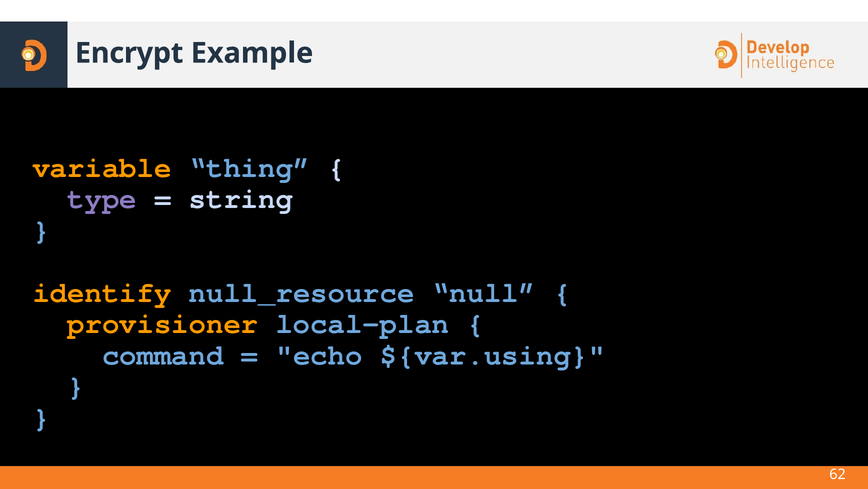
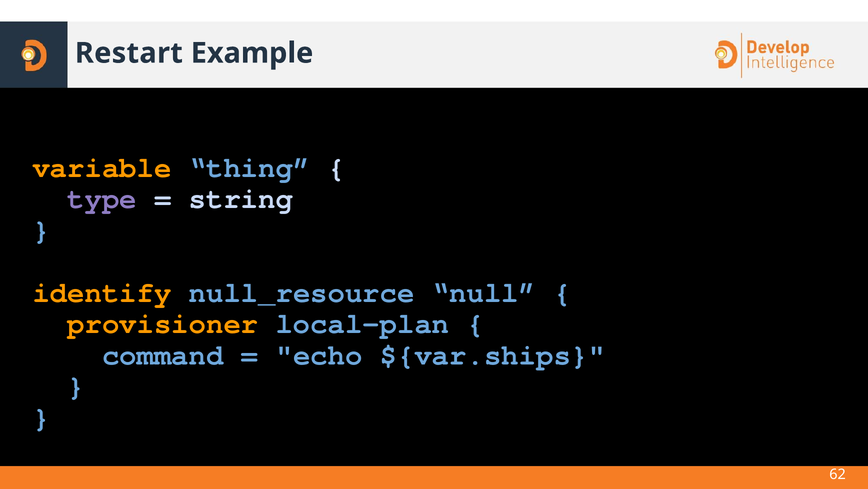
Encrypt: Encrypt -> Restart
${var.using: ${var.using -> ${var.ships
